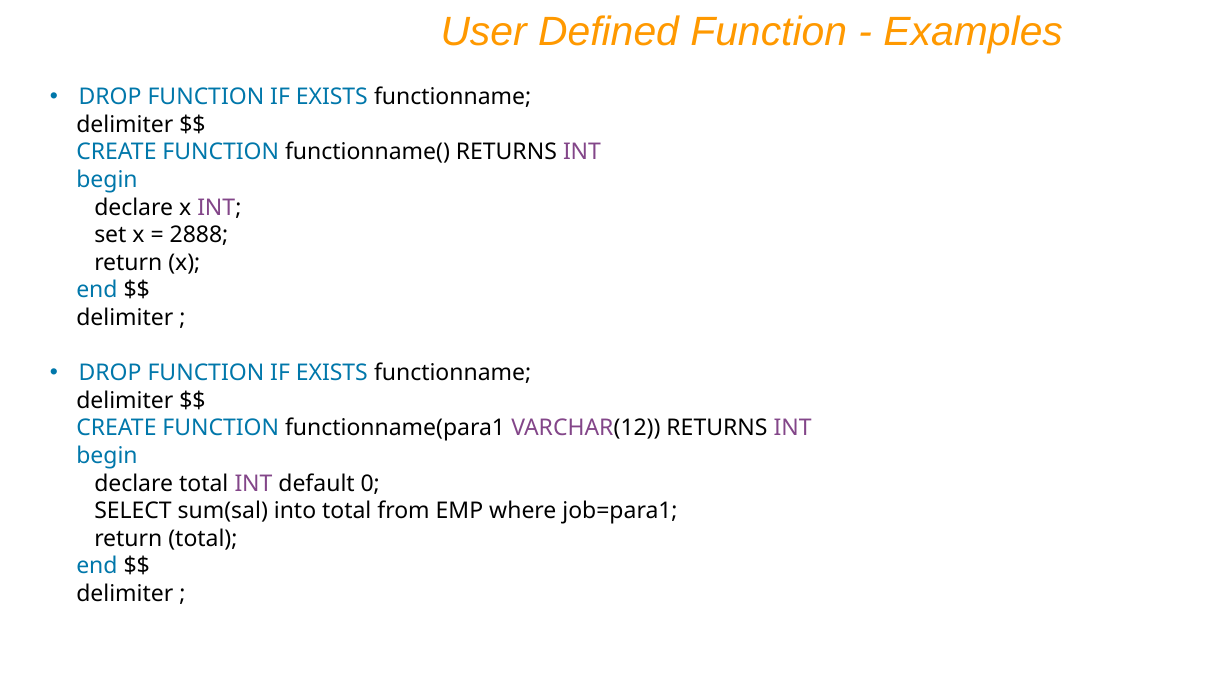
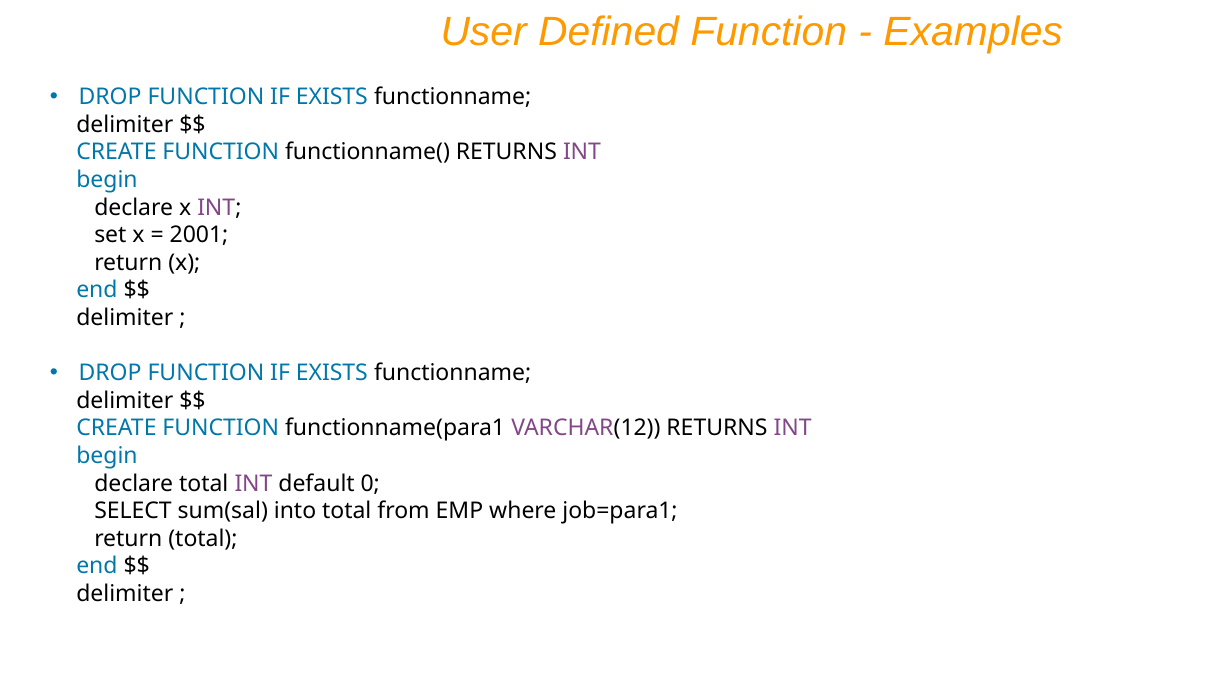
2888: 2888 -> 2001
